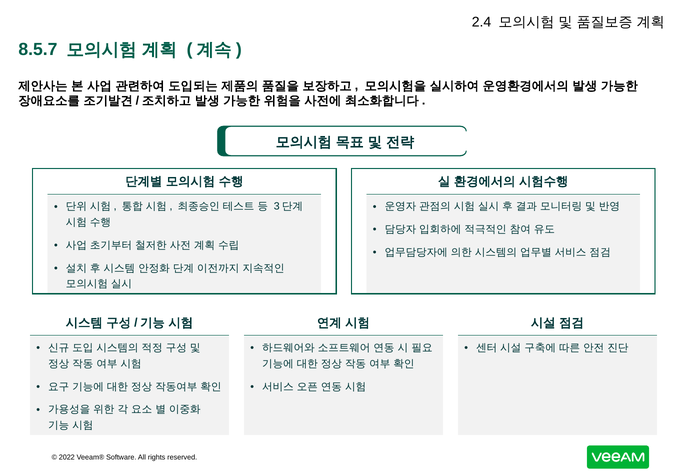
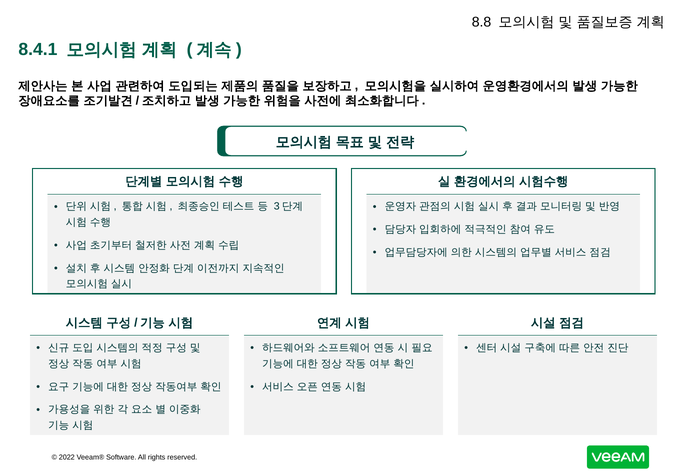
2.4: 2.4 -> 8.8
8.5.7: 8.5.7 -> 8.4.1
